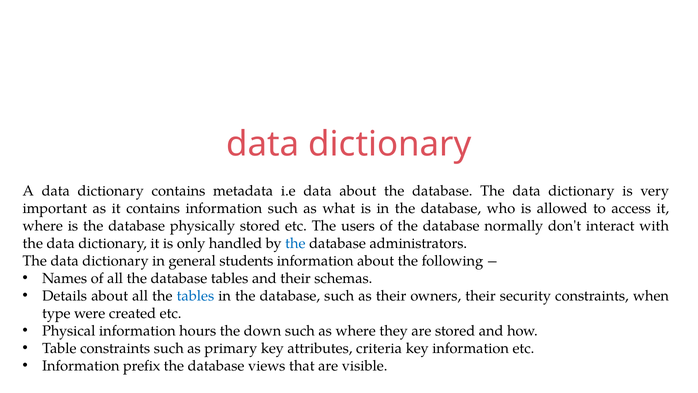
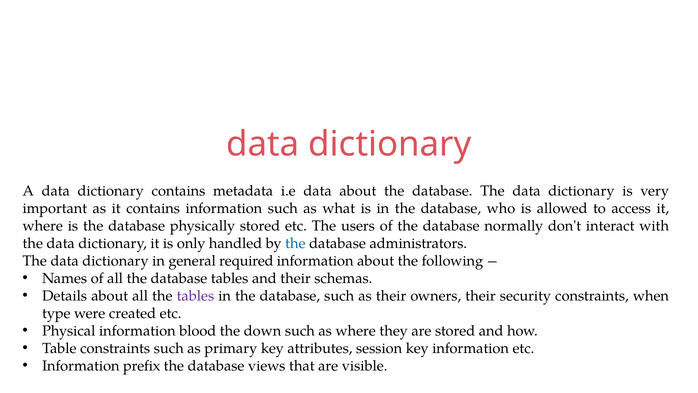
students: students -> required
tables at (195, 296) colour: blue -> purple
hours: hours -> blood
criteria: criteria -> session
